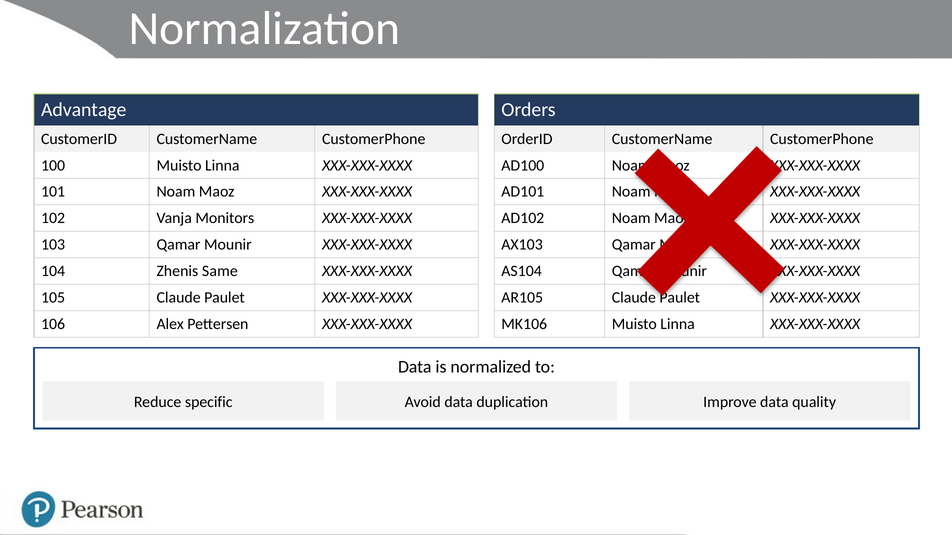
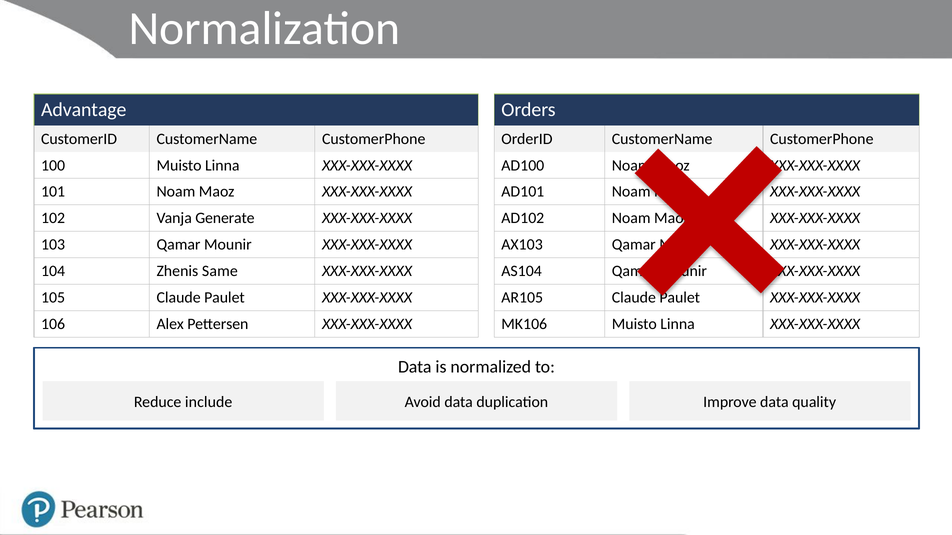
Monitors: Monitors -> Generate
specific: specific -> include
